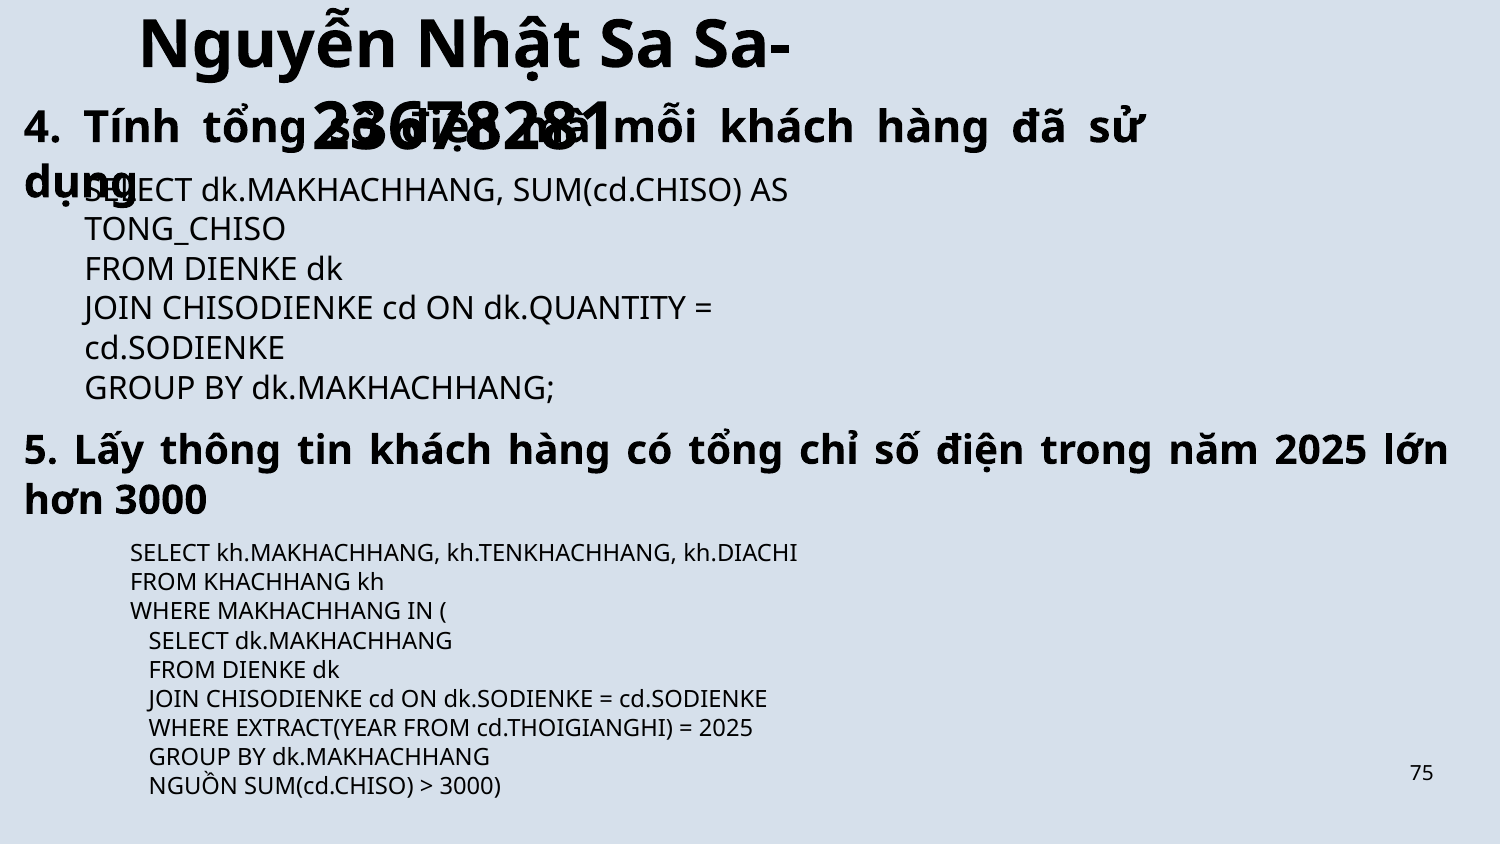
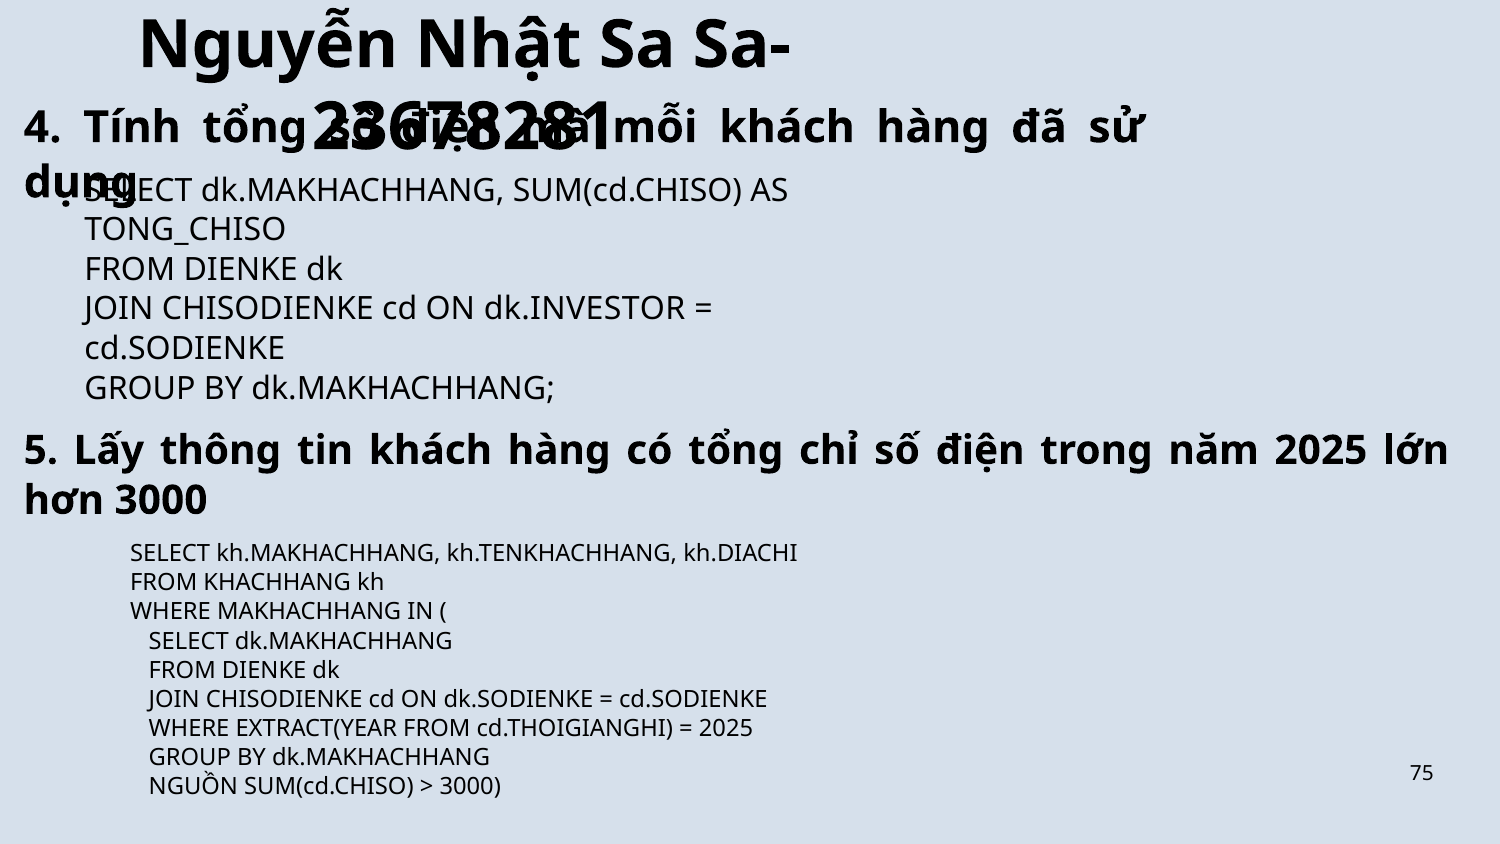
dk.QUANTITY: dk.QUANTITY -> dk.INVESTOR
